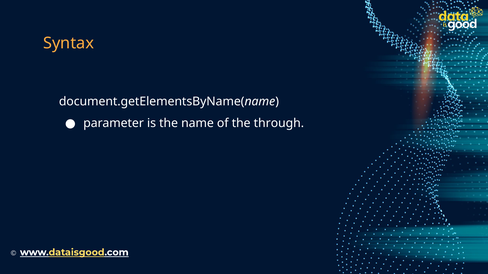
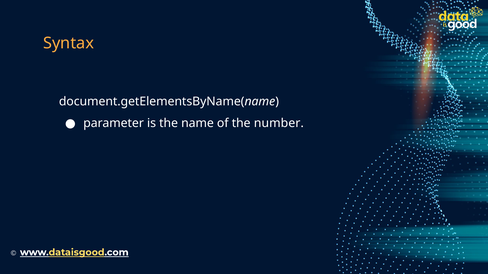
through: through -> number
